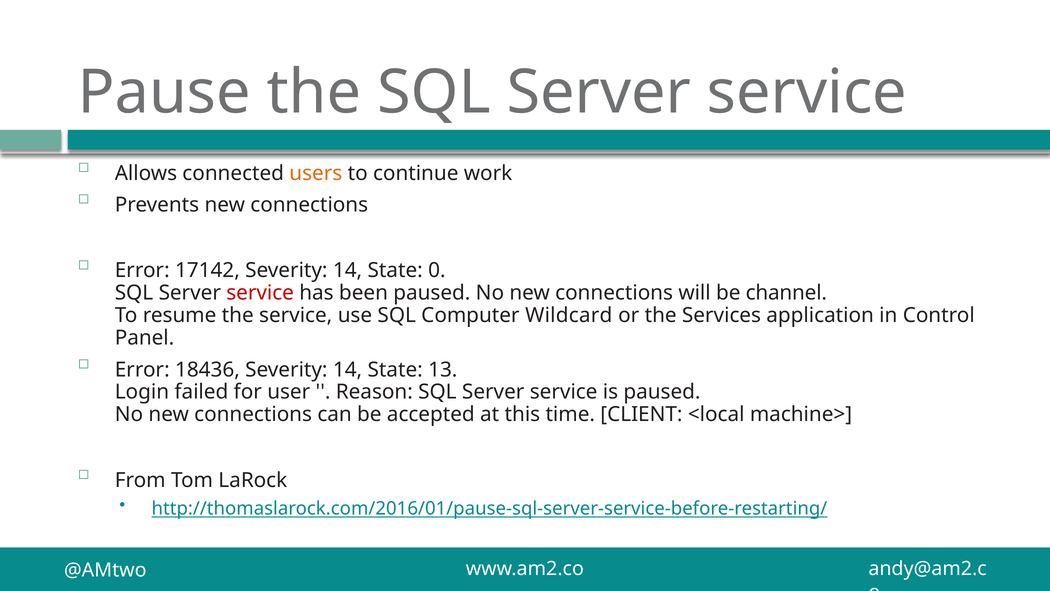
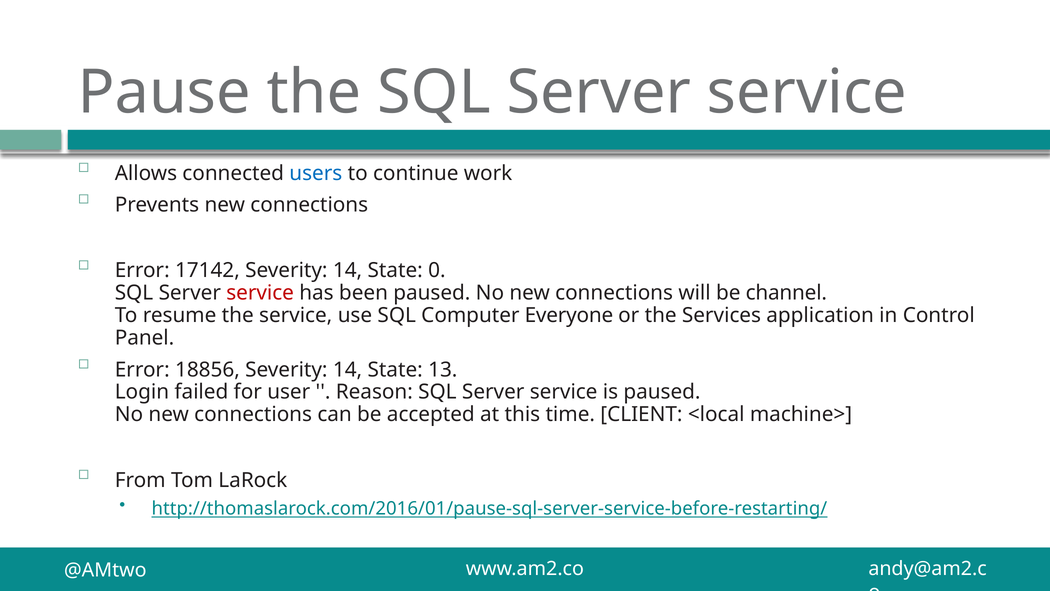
users colour: orange -> blue
Wildcard: Wildcard -> Everyone
18436: 18436 -> 18856
